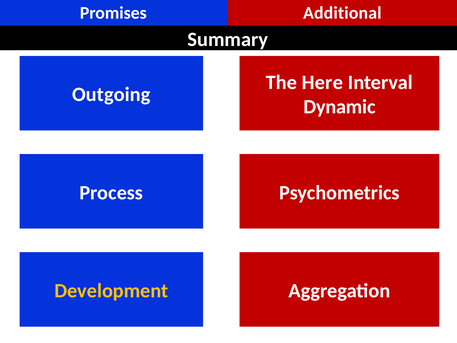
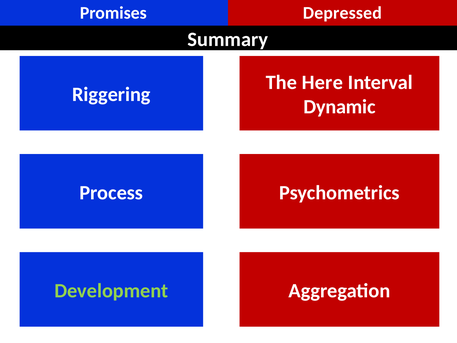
Additional: Additional -> Depressed
Outgoing: Outgoing -> Riggering
Development colour: yellow -> light green
